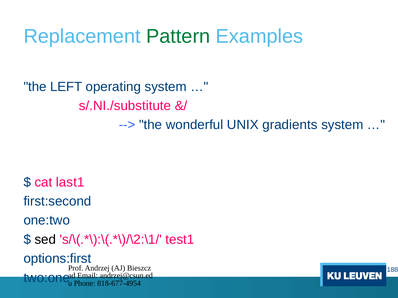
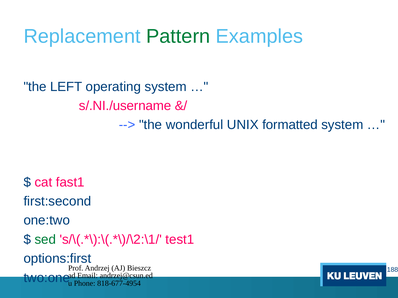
s/.NI./substitute: s/.NI./substitute -> s/.NI./username
gradients: gradients -> formatted
last1: last1 -> fast1
sed at (45, 240) colour: black -> green
